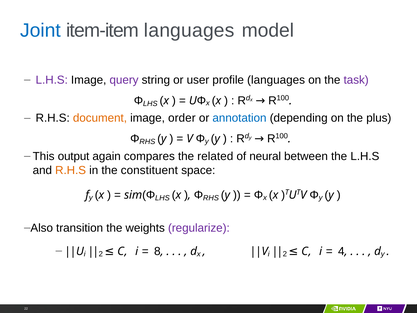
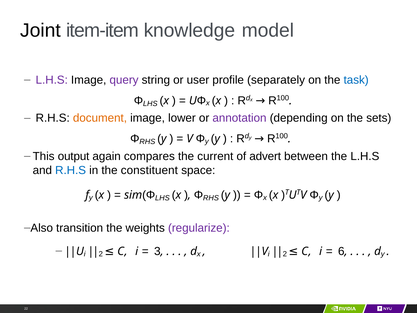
Joint colour: blue -> black
item-item languages: languages -> knowledge
profile languages: languages -> separately
task colour: purple -> blue
order: order -> lower
annotation colour: blue -> purple
plus: plus -> sets
related: related -> current
neural: neural -> advert
R.H.S at (71, 170) colour: orange -> blue
8: 8 -> 3
4: 4 -> 6
